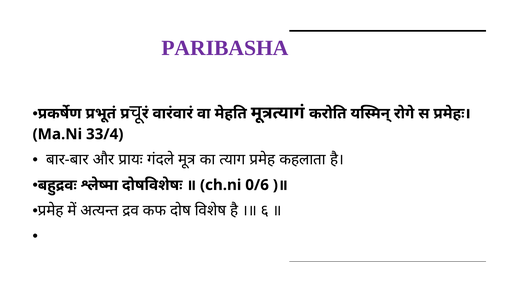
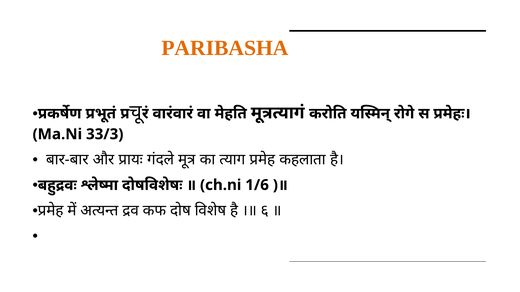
PARIBASHA colour: purple -> orange
33/4: 33/4 -> 33/3
0/6: 0/6 -> 1/6
